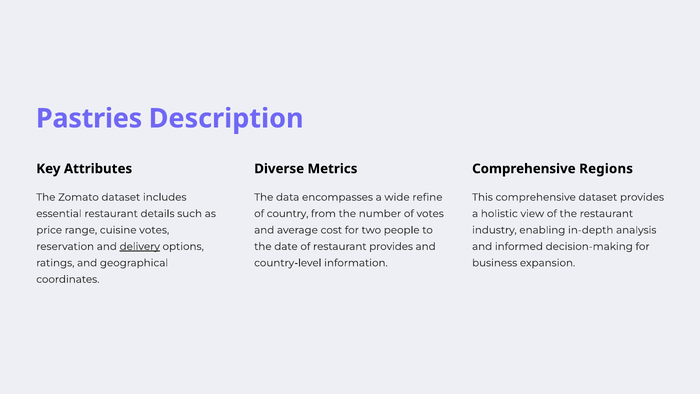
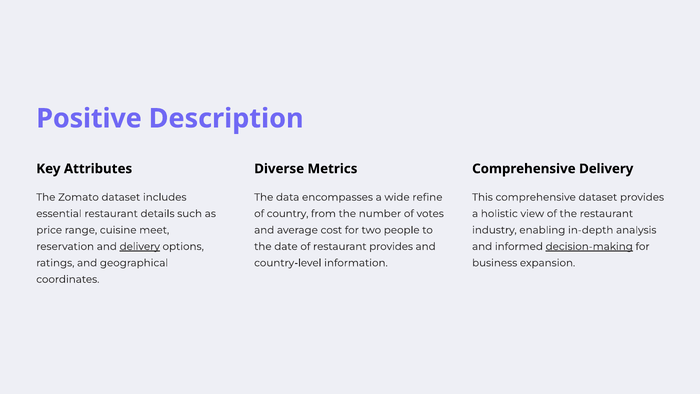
Pastries: Pastries -> Positive
Comprehensive Regions: Regions -> Delivery
cuisine votes: votes -> meet
decision-making underline: none -> present
